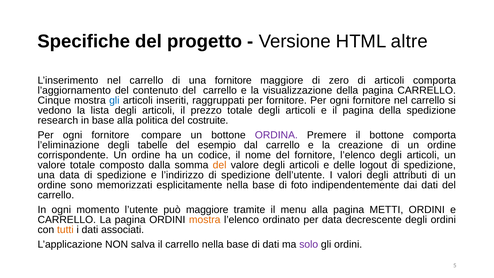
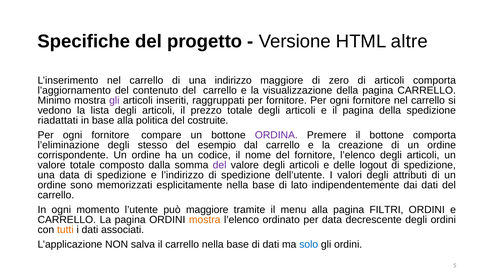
una fornitore: fornitore -> indirizzo
Cinque: Cinque -> Minimo
gli at (114, 100) colour: blue -> purple
research: research -> riadattati
tabelle: tabelle -> stesso
del at (220, 165) colour: orange -> purple
foto: foto -> lato
METTI: METTI -> FILTRI
solo colour: purple -> blue
